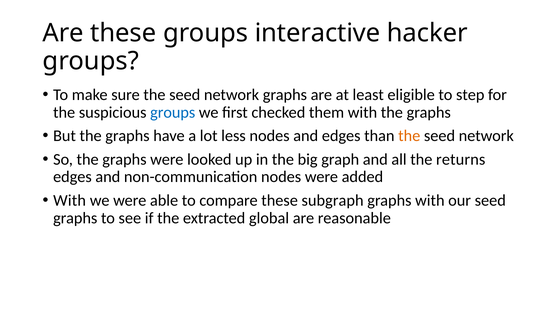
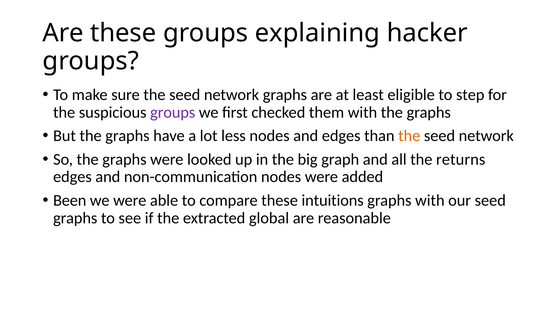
interactive: interactive -> explaining
groups at (173, 112) colour: blue -> purple
With at (70, 200): With -> Been
subgraph: subgraph -> intuitions
